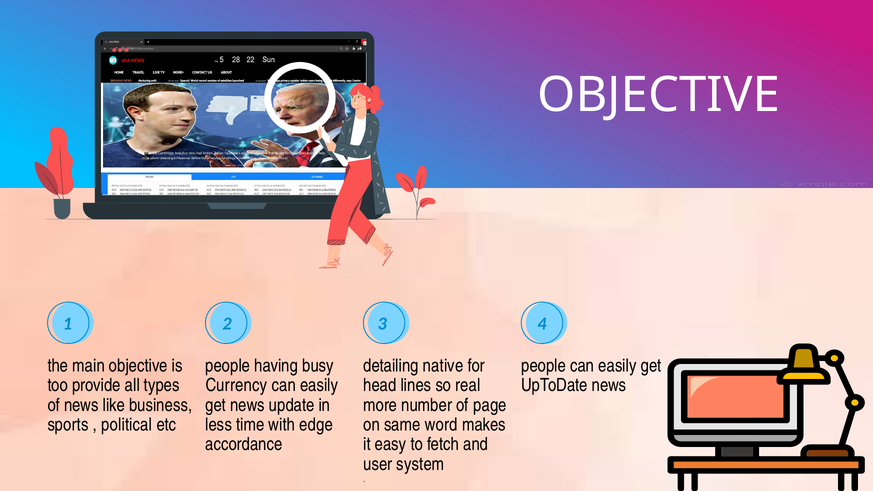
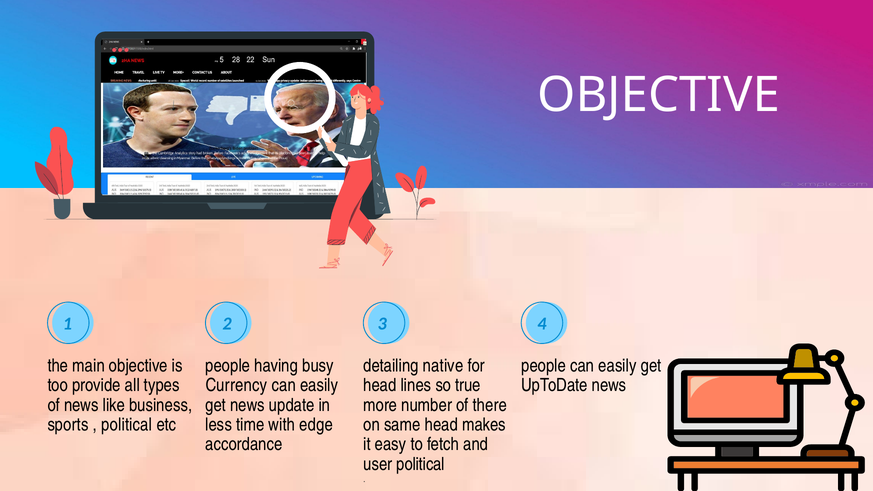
real: real -> true
page: page -> there
same word: word -> head
user system: system -> political
